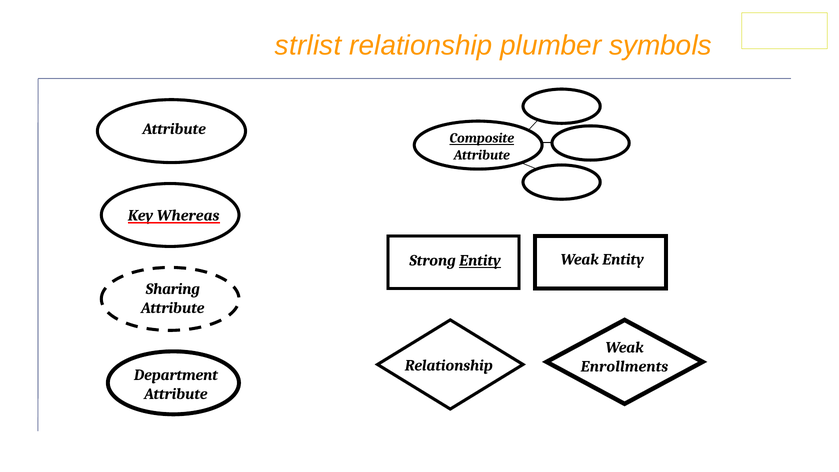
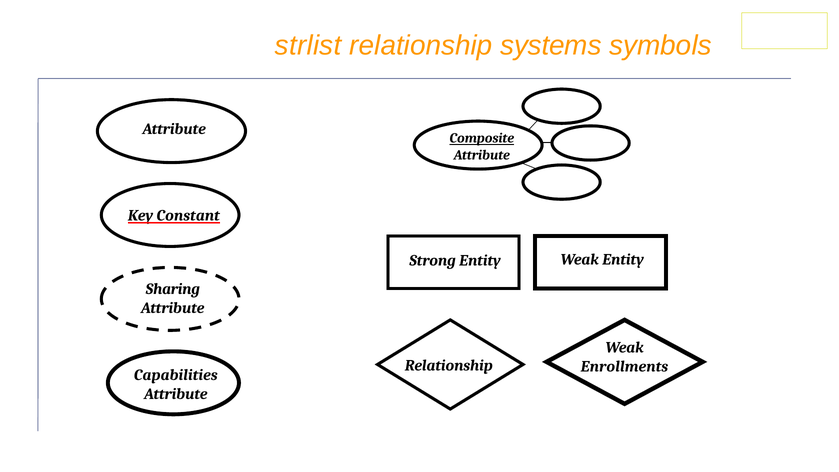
plumber: plumber -> systems
Whereas: Whereas -> Constant
Entity at (480, 261) underline: present -> none
Department: Department -> Capabilities
